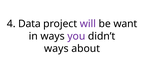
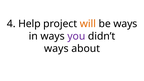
Data: Data -> Help
will colour: purple -> orange
be want: want -> ways
